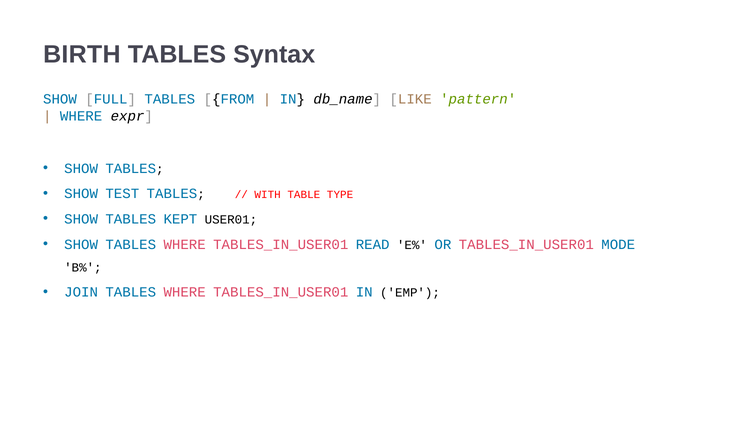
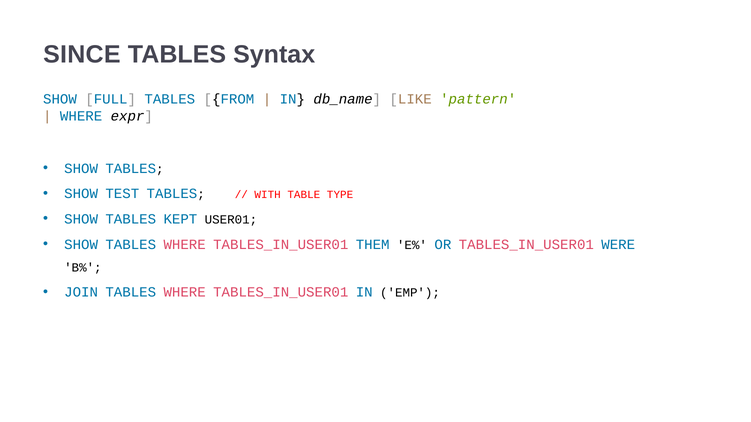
BIRTH: BIRTH -> SINCE
READ: READ -> THEM
MODE: MODE -> WERE
